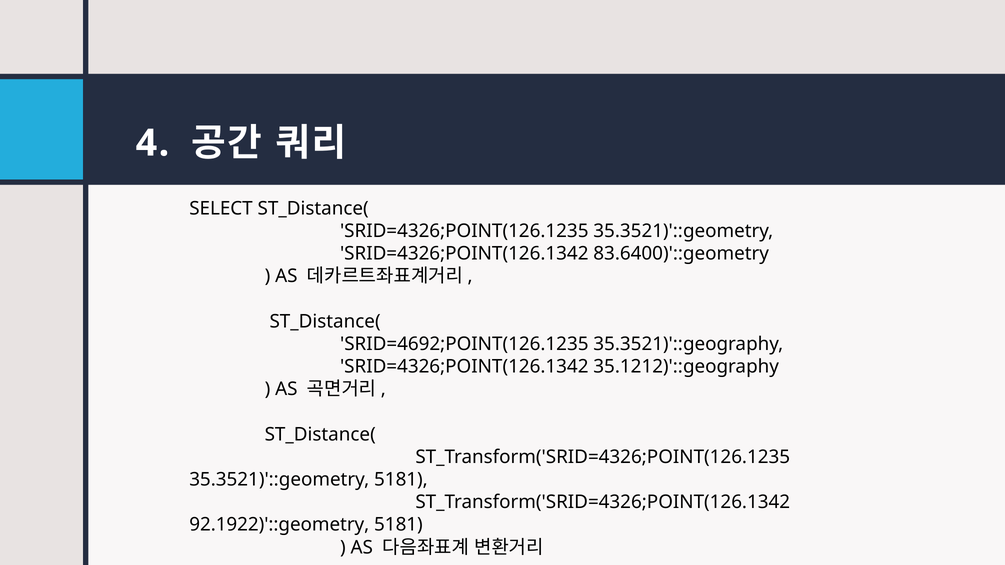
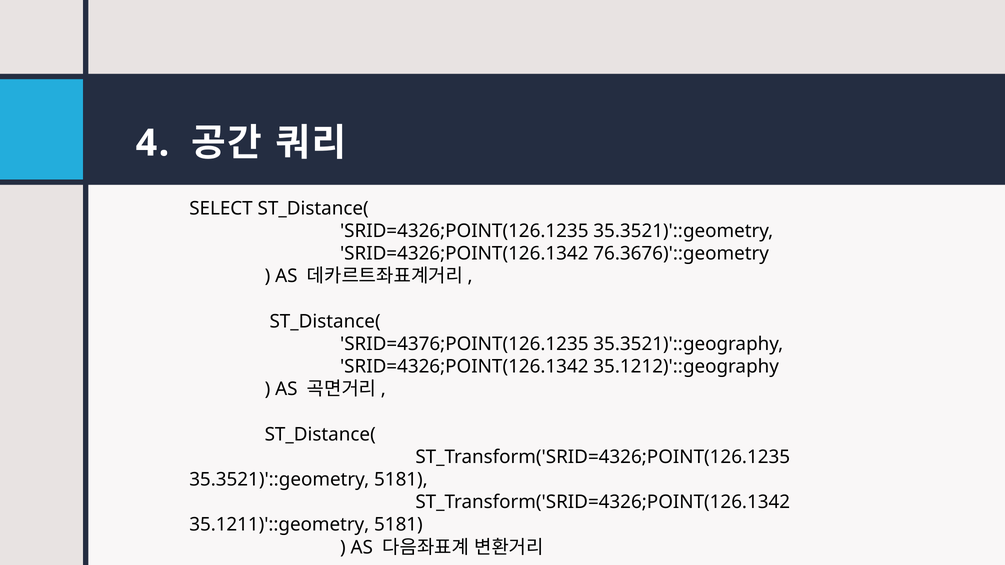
83.6400)'::geometry: 83.6400)'::geometry -> 76.3676)'::geometry
SRID=4692;POINT(126.1235: SRID=4692;POINT(126.1235 -> SRID=4376;POINT(126.1235
92.1922)'::geometry: 92.1922)'::geometry -> 35.1211)'::geometry
